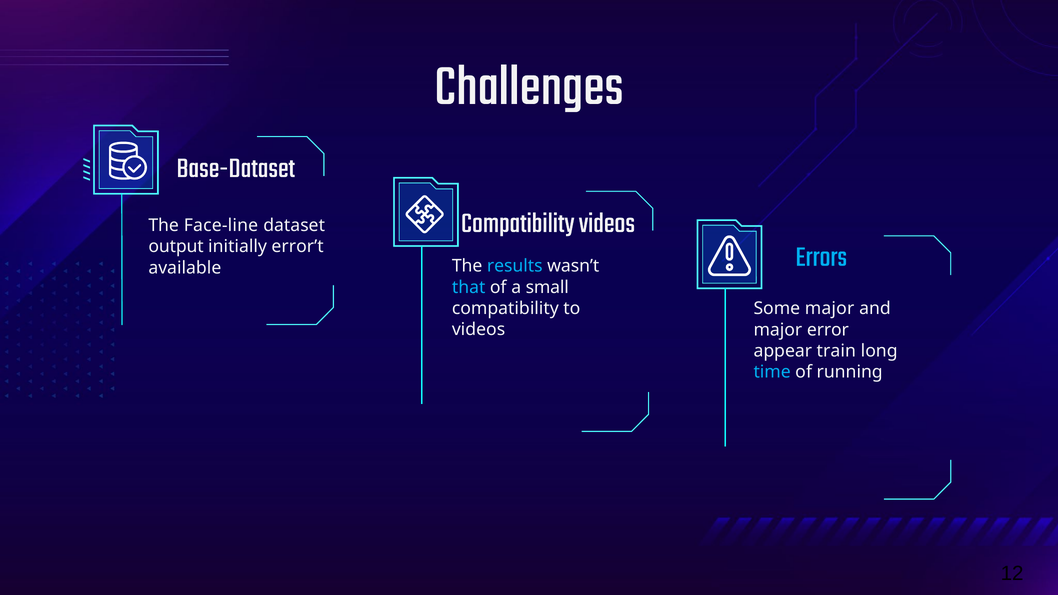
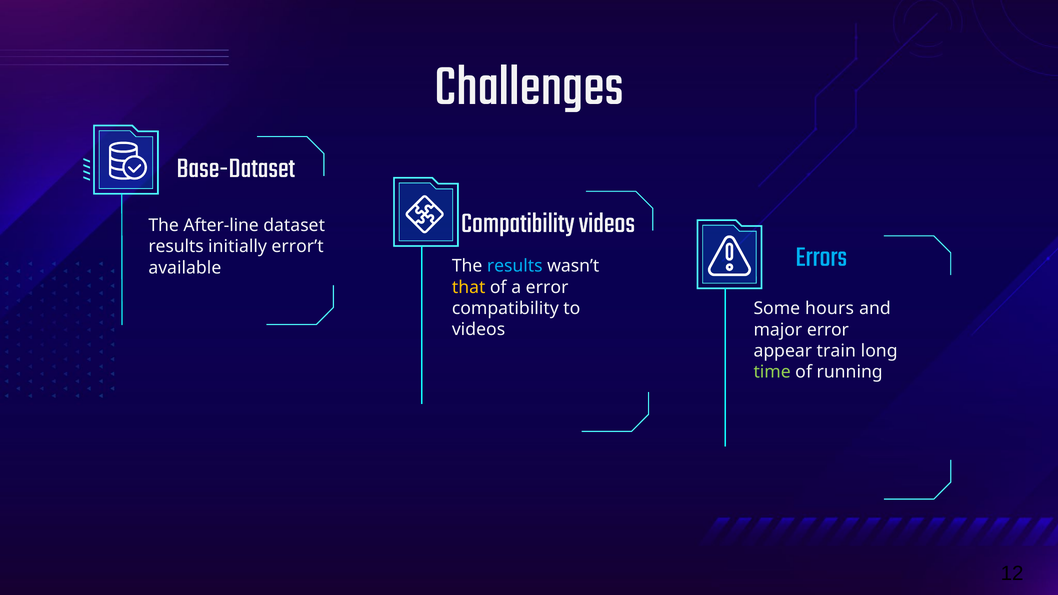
Face-line: Face-line -> After-line
output at (176, 247): output -> results
that colour: light blue -> yellow
a small: small -> error
Some major: major -> hours
time colour: light blue -> light green
